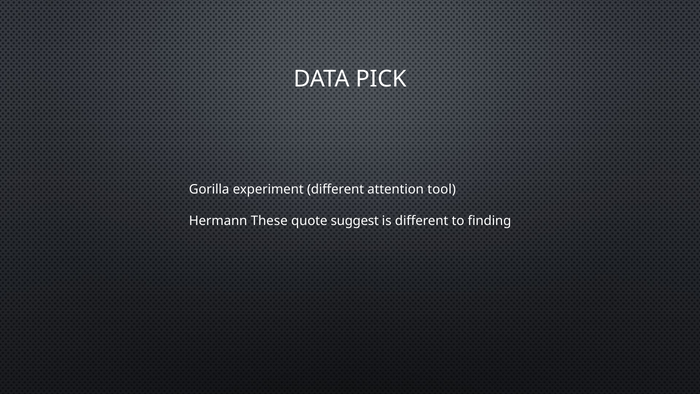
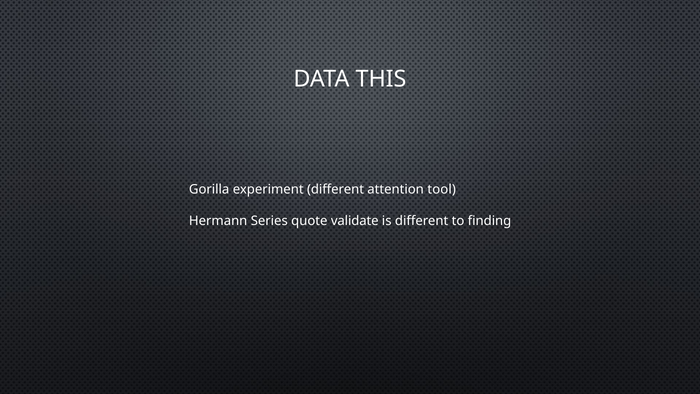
PICK: PICK -> THIS
These: These -> Series
suggest: suggest -> validate
